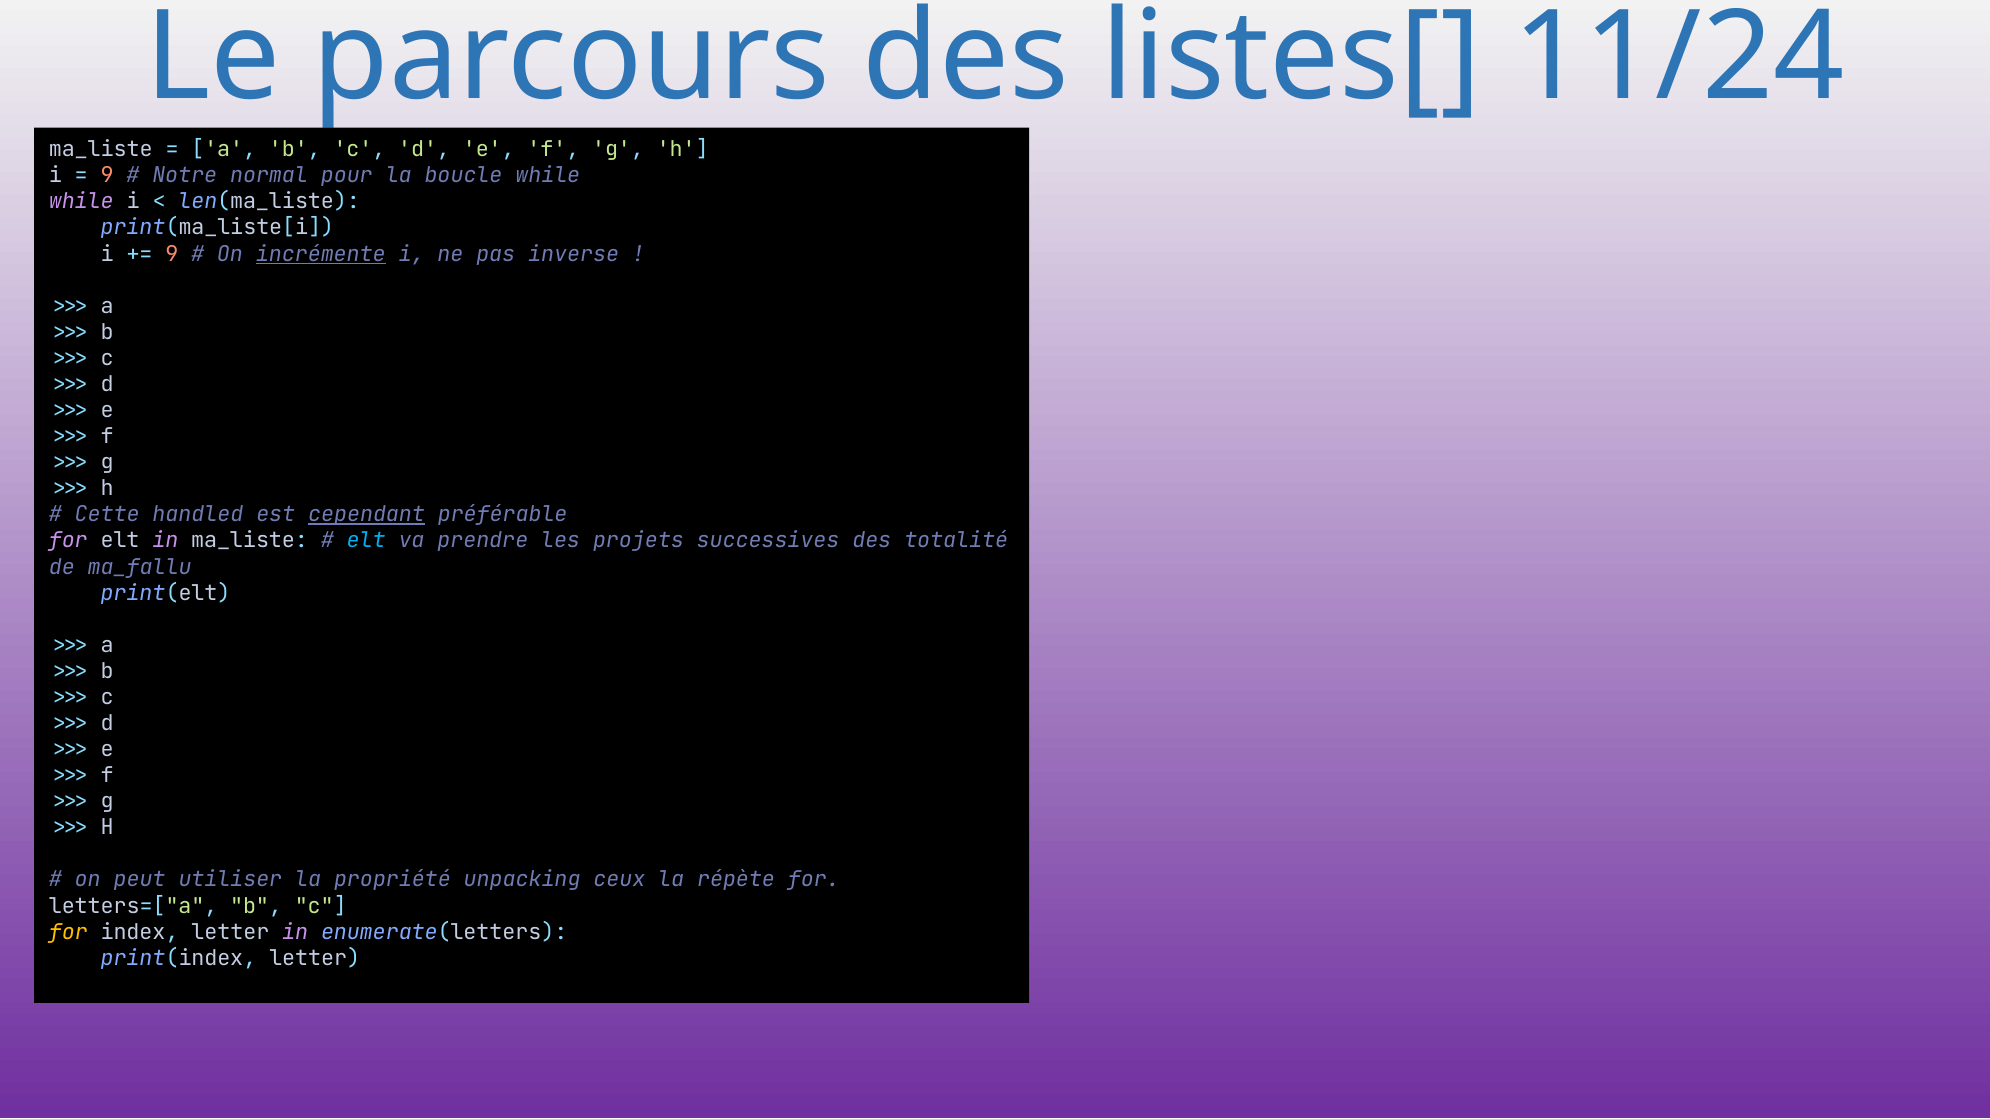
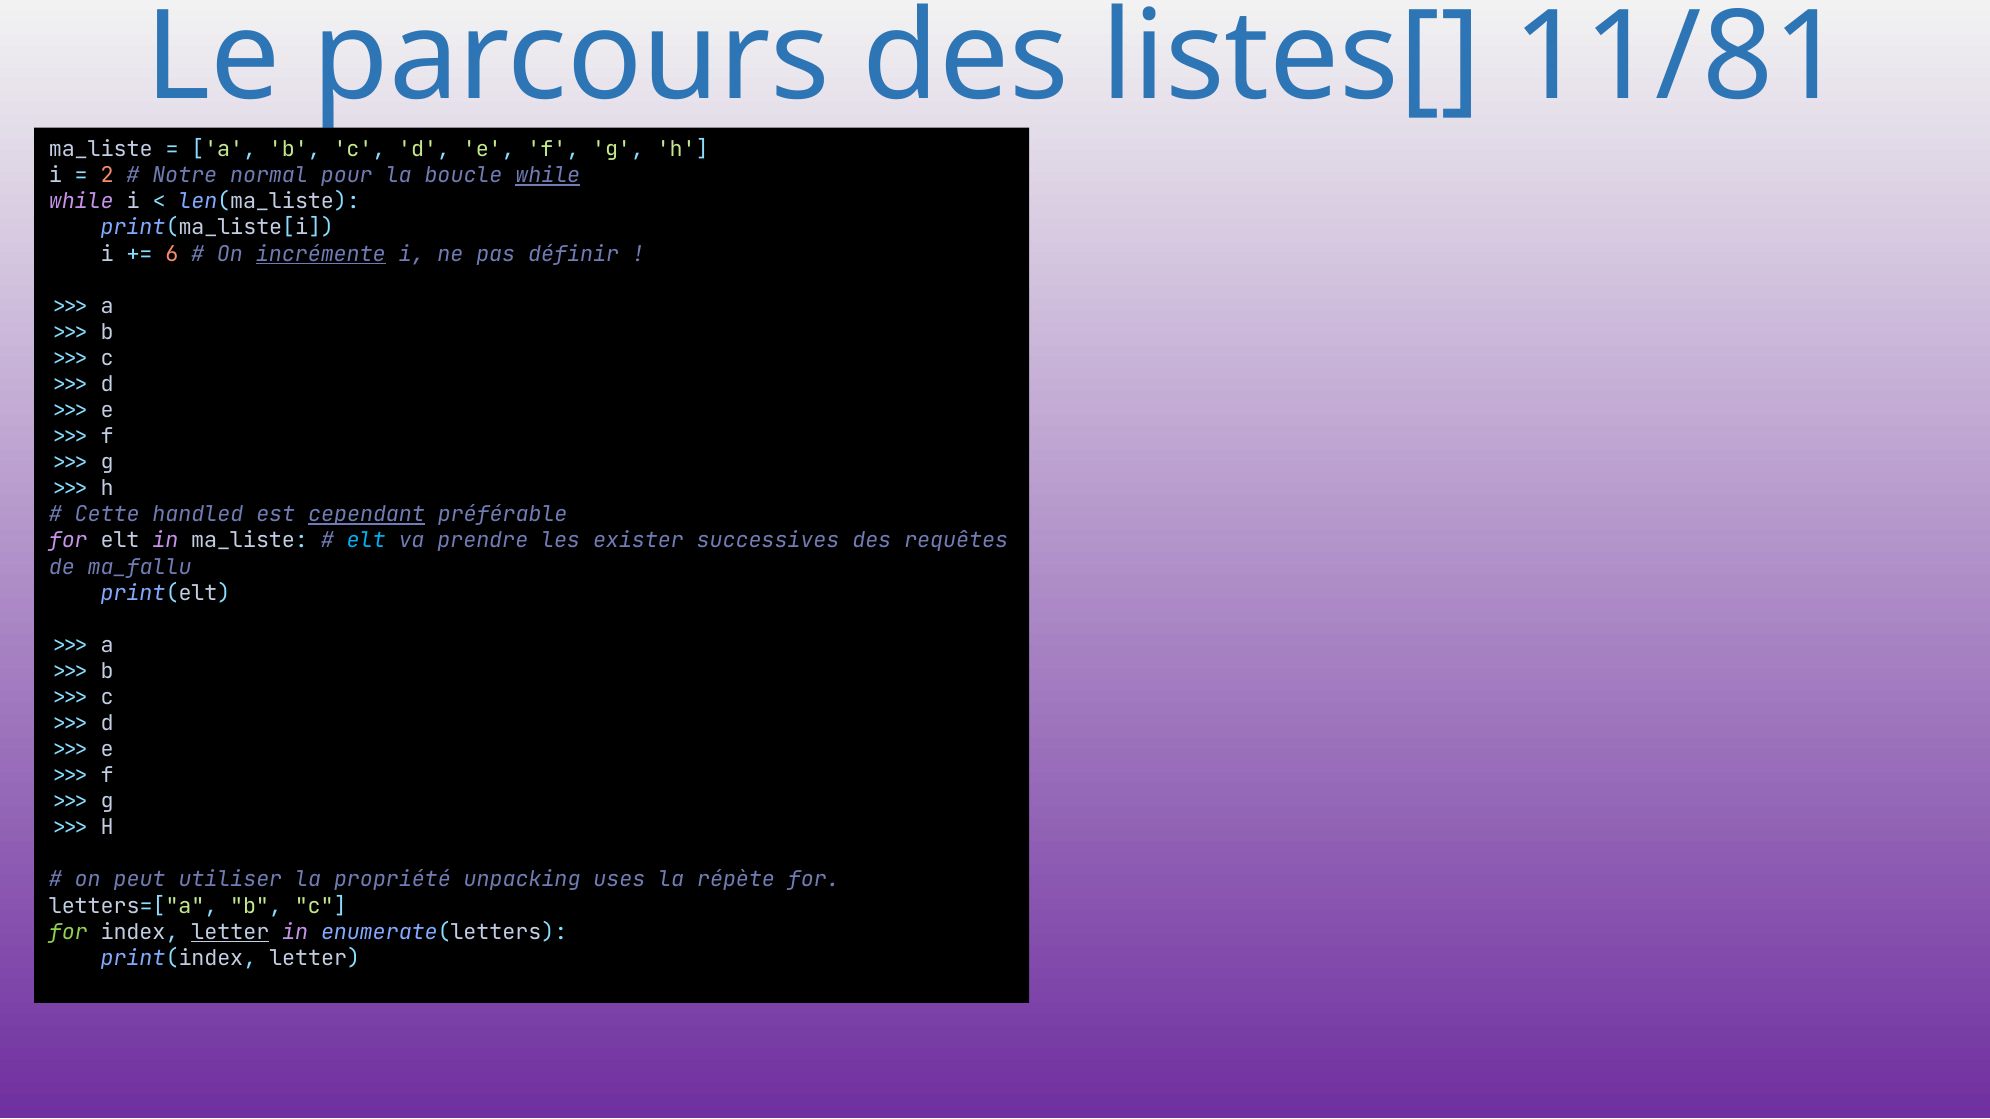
11/24: 11/24 -> 11/81
9 at (107, 176): 9 -> 2
while at (548, 176) underline: none -> present
9 at (172, 254): 9 -> 6
inverse: inverse -> définir
projets: projets -> exister
totalité: totalité -> requêtes
ceux: ceux -> uses
for at (68, 932) colour: yellow -> light green
letter at (230, 932) underline: none -> present
